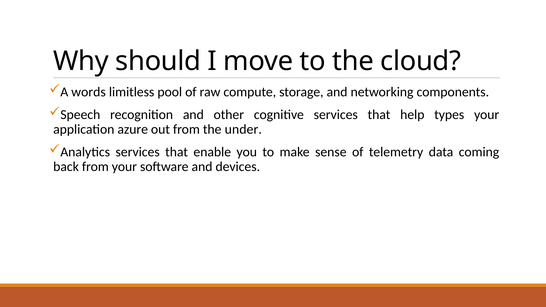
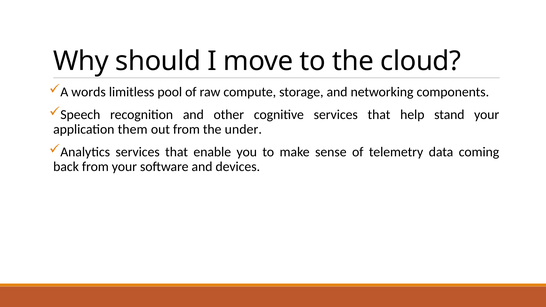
types: types -> stand
azure: azure -> them
